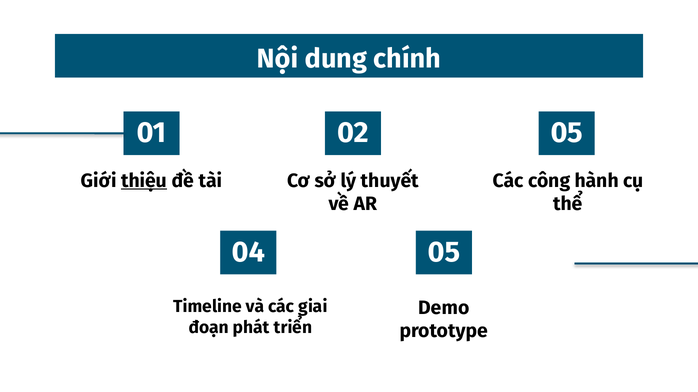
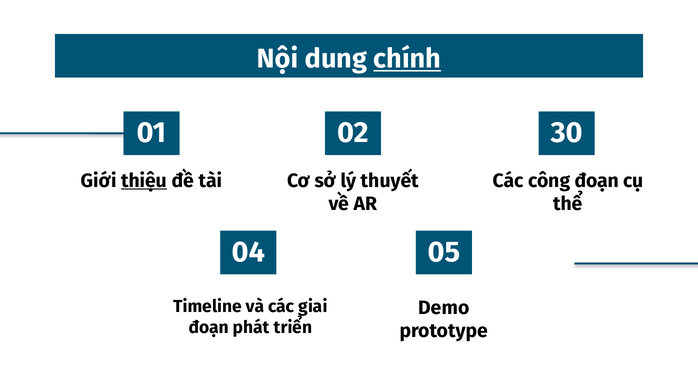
chính underline: none -> present
02 05: 05 -> 30
công hành: hành -> đoạn
